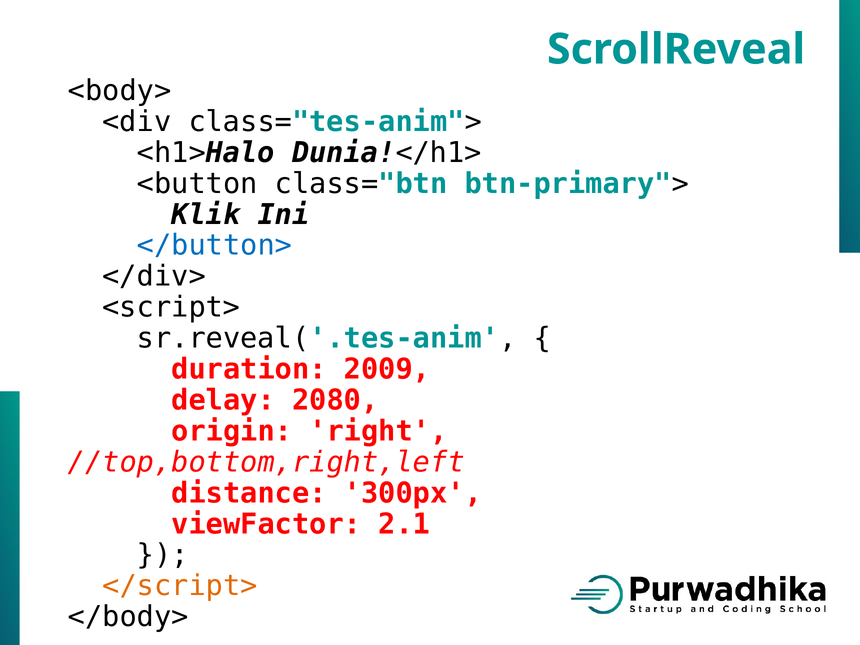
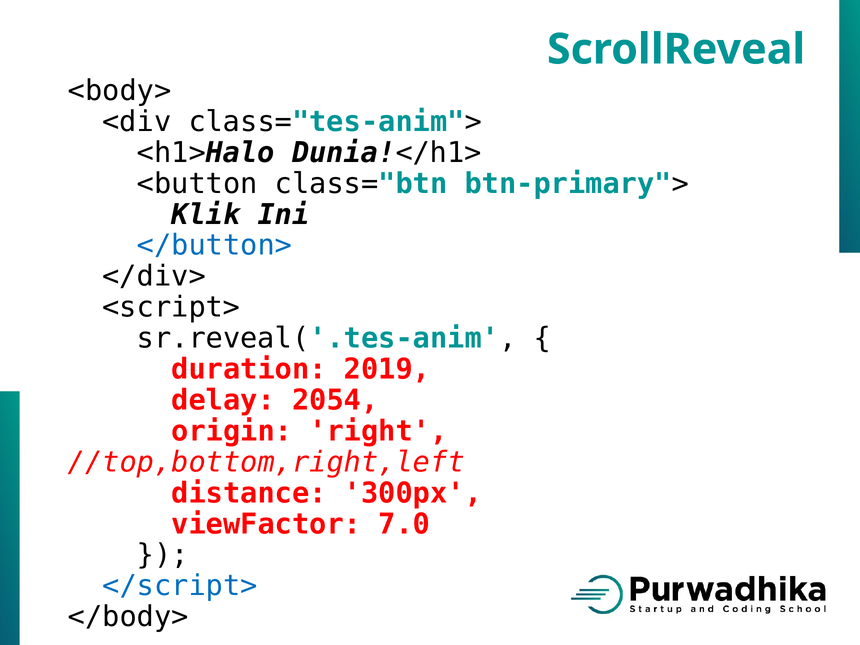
2009: 2009 -> 2019
2080: 2080 -> 2054
2.1: 2.1 -> 7.0
</script> colour: orange -> blue
